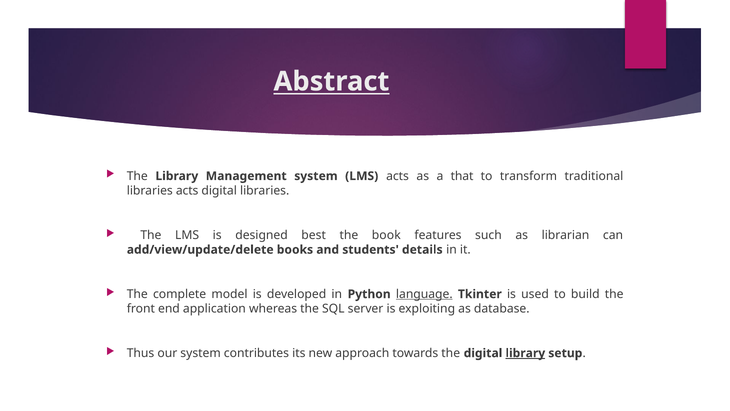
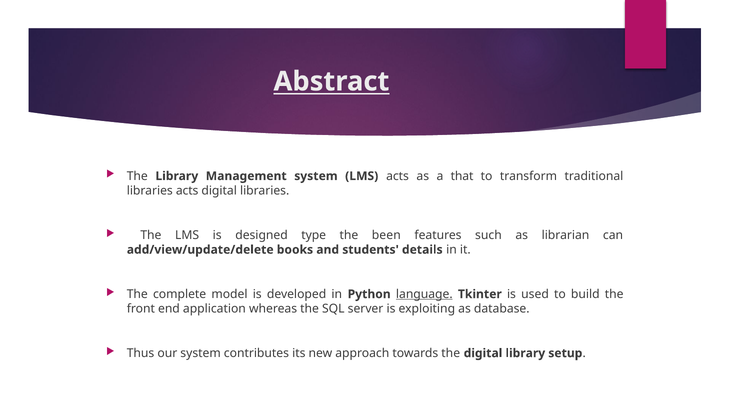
best: best -> type
book: book -> been
library at (525, 353) underline: present -> none
